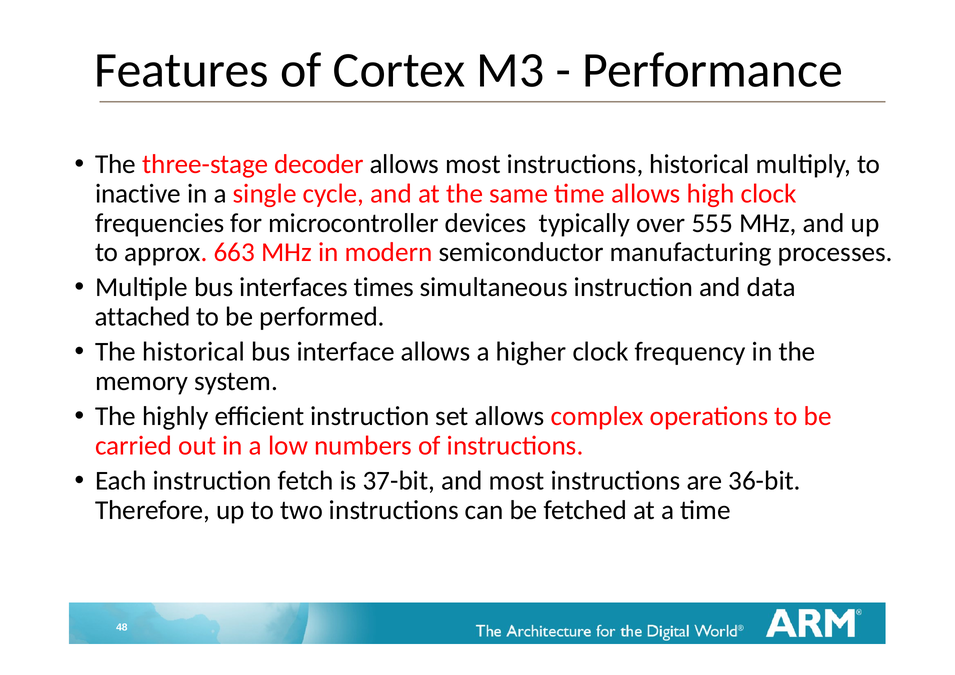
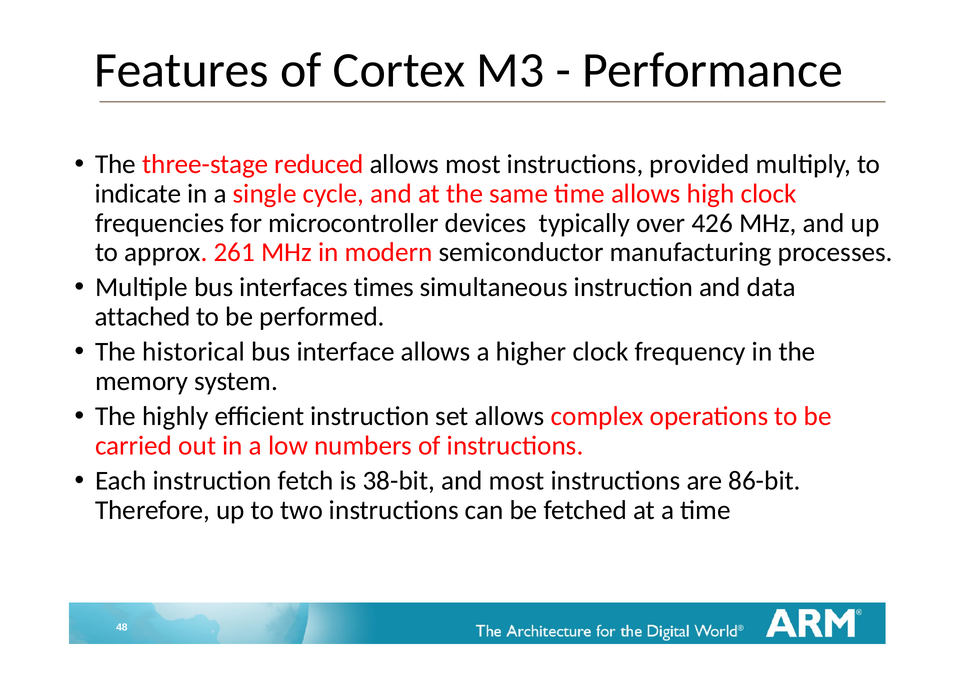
decoder: decoder -> reduced
instructions historical: historical -> provided
inactive: inactive -> indicate
555: 555 -> 426
663: 663 -> 261
37-bit: 37-bit -> 38-bit
36-bit: 36-bit -> 86-bit
